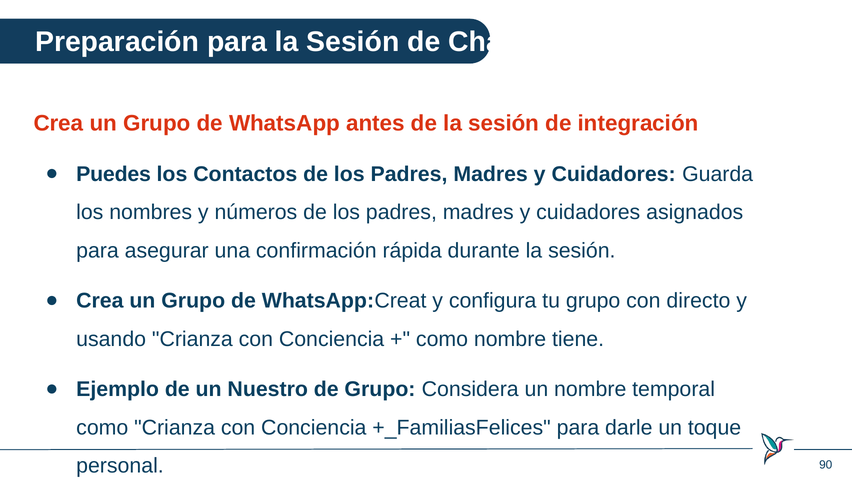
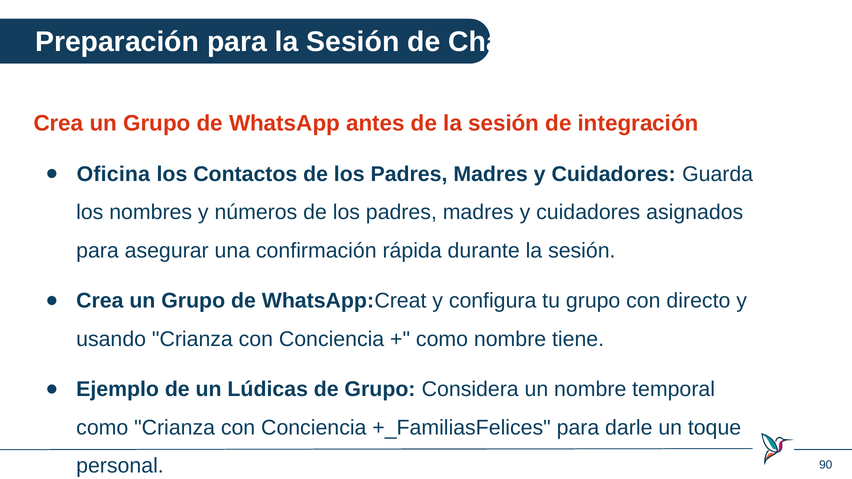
Puedes: Puedes -> Oficina
Nuestro: Nuestro -> Lúdicas
